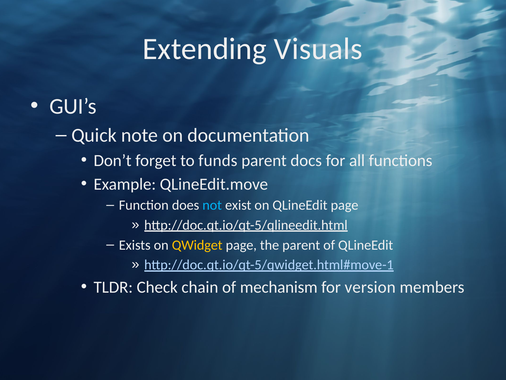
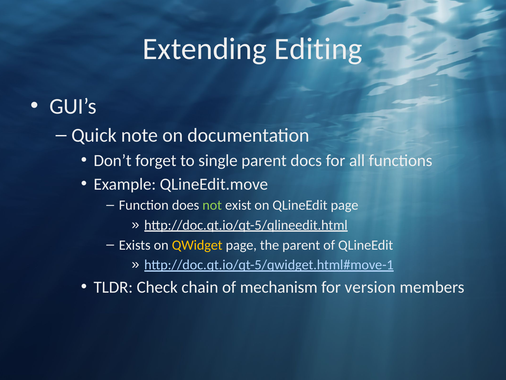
Visuals: Visuals -> Editing
funds: funds -> single
not colour: light blue -> light green
